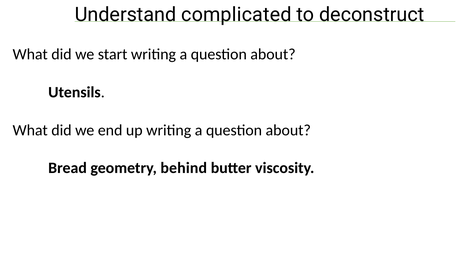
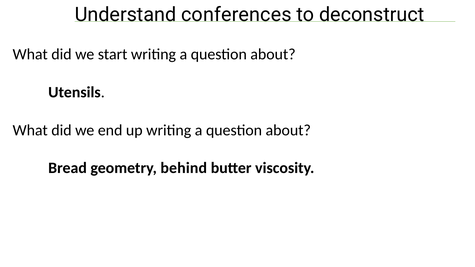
complicated: complicated -> conferences
